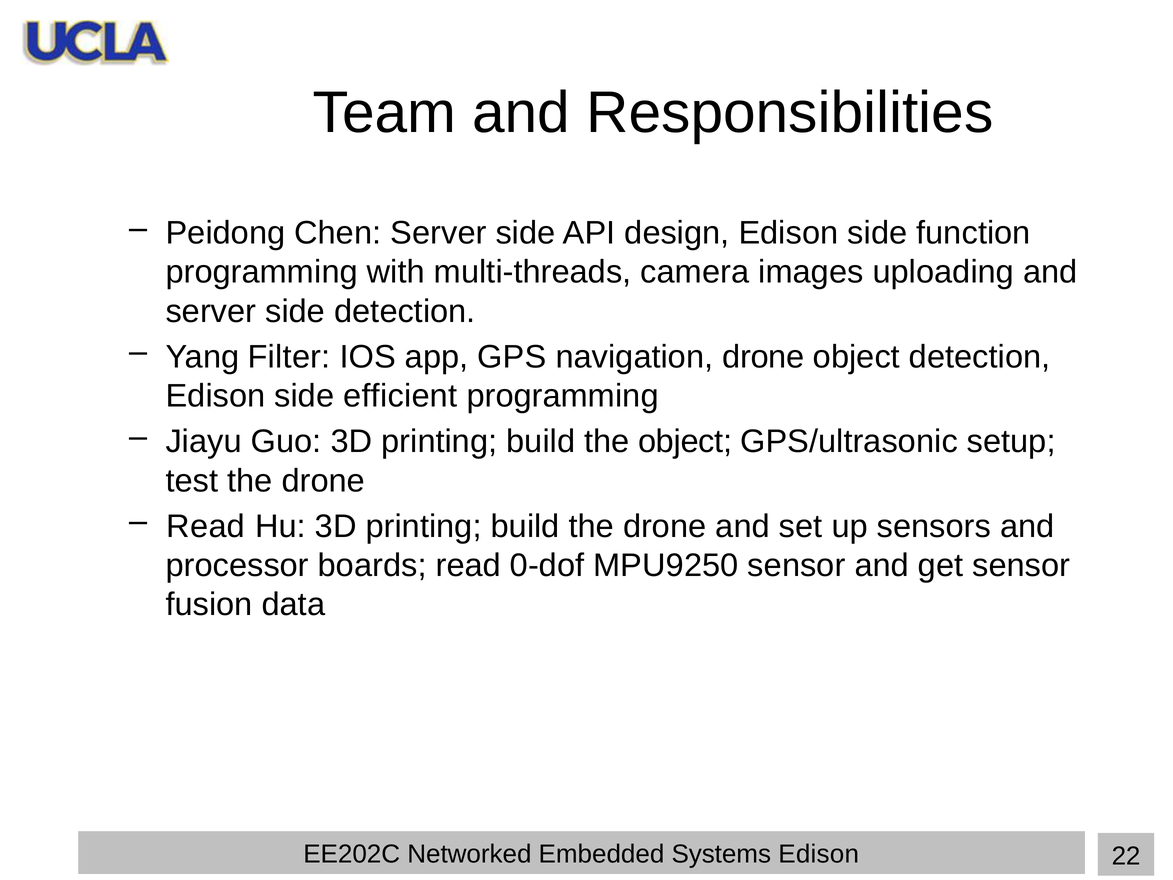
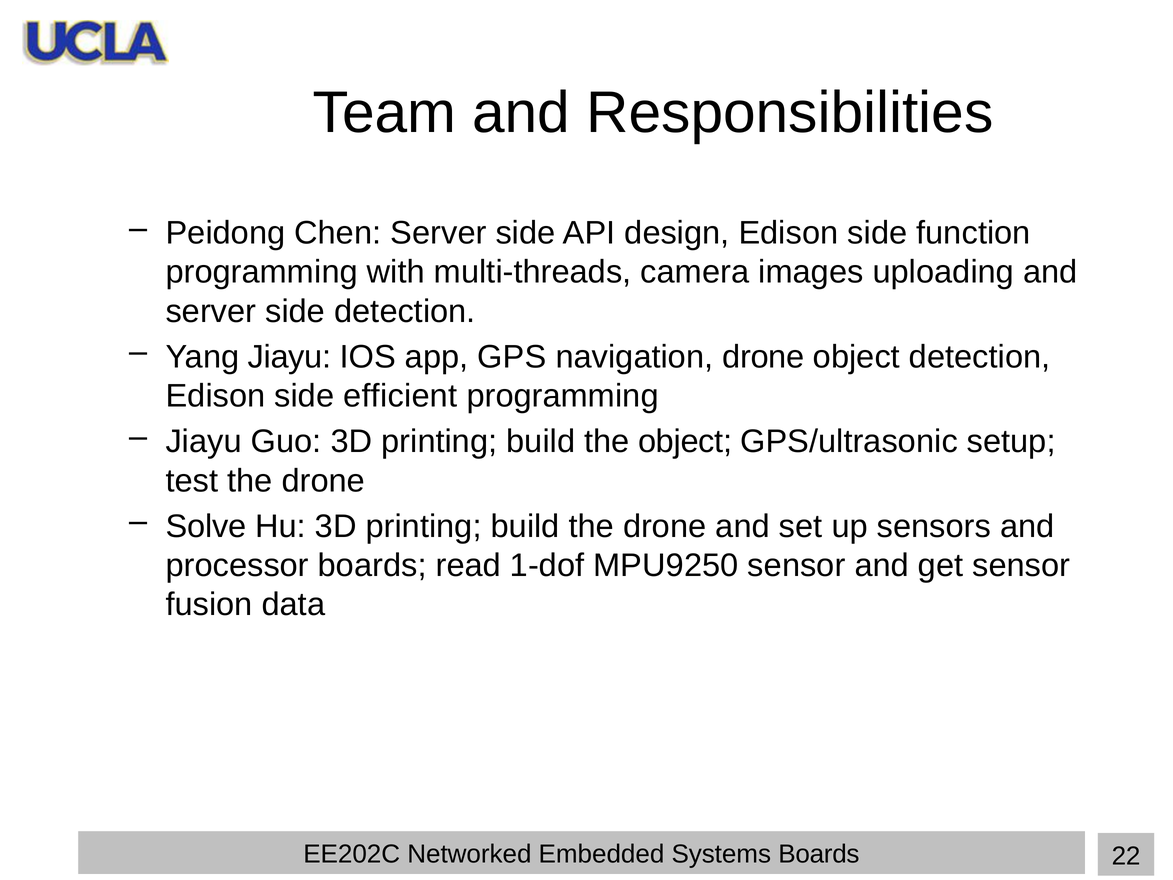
Yang Filter: Filter -> Jiayu
Read at (206, 526): Read -> Solve
0-dof: 0-dof -> 1-dof
Edison at (819, 854): Edison -> Boards
